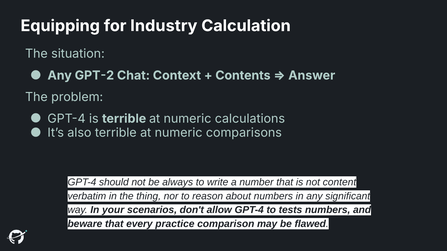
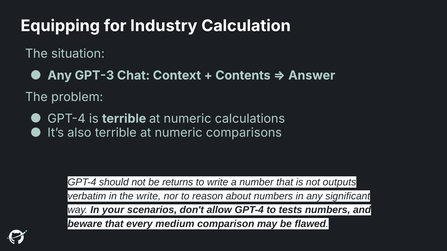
GPT-2: GPT-2 -> GPT-3
always: always -> returns
content: content -> outputs
the thing: thing -> write
practice: practice -> medium
